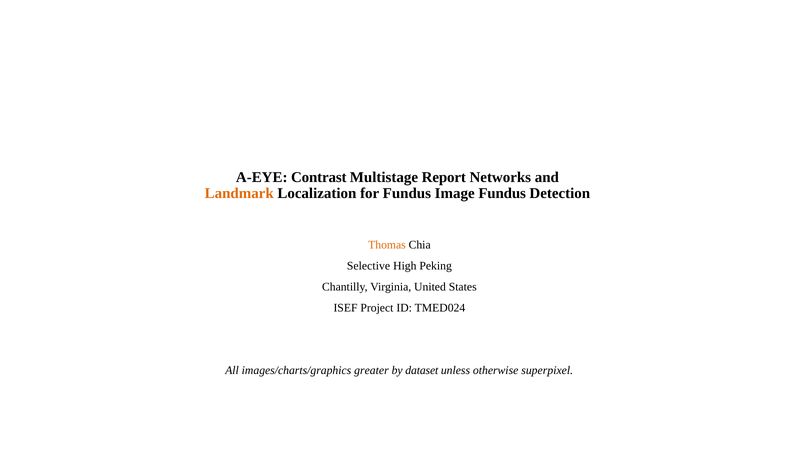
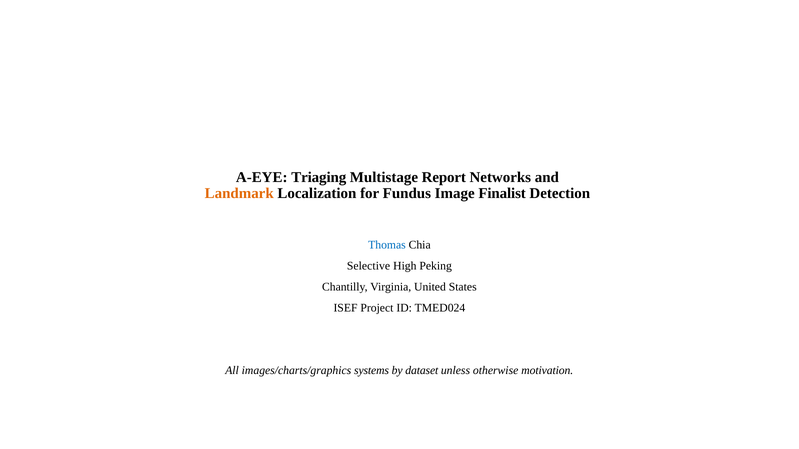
Contrast: Contrast -> Triaging
Image Fundus: Fundus -> Finalist
Thomas colour: orange -> blue
greater: greater -> systems
superpixel: superpixel -> motivation
